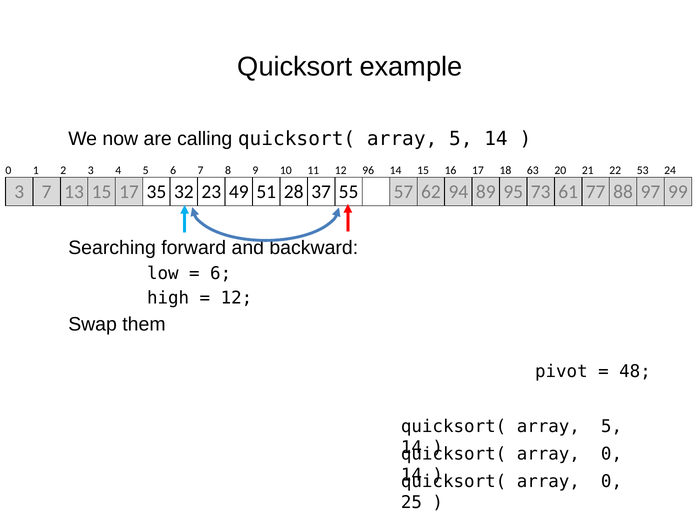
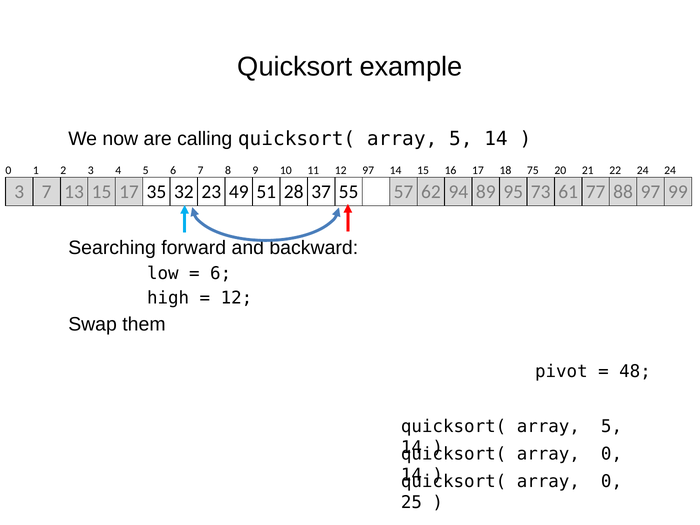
12 96: 96 -> 97
63: 63 -> 75
22 53: 53 -> 24
